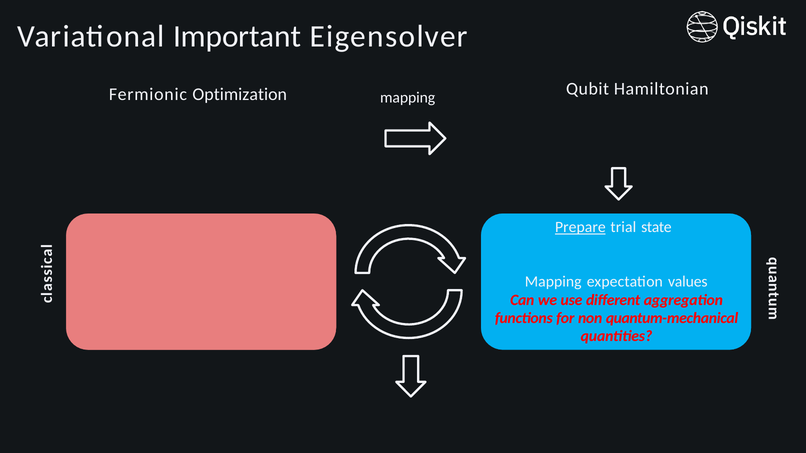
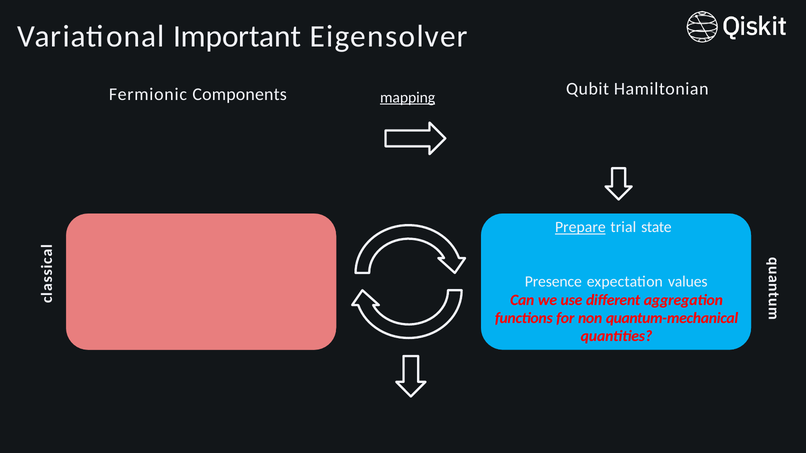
Optimization: Optimization -> Components
mapping at (408, 97) underline: none -> present
Mapping at (553, 282): Mapping -> Presence
